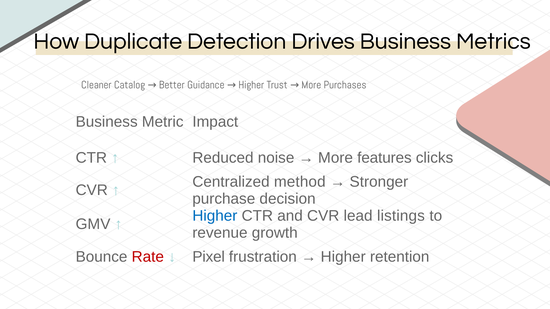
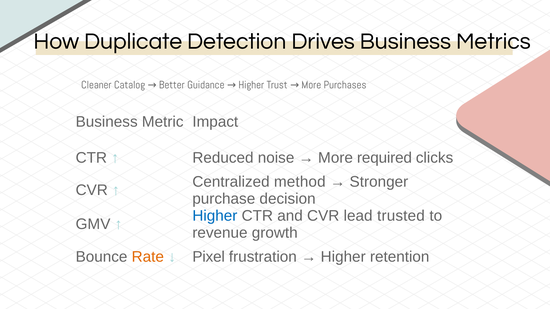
features: features -> required
listings: listings -> trusted
Rate colour: red -> orange
